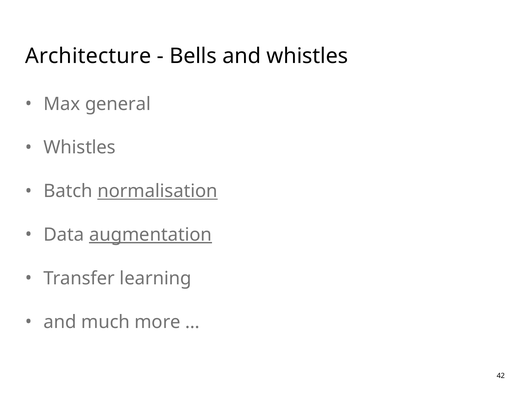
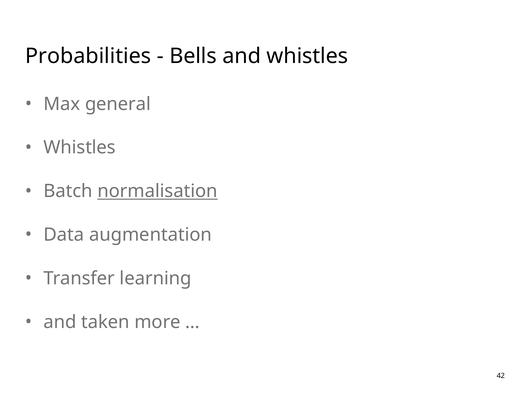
Architecture: Architecture -> Probabilities
augmentation underline: present -> none
much: much -> taken
